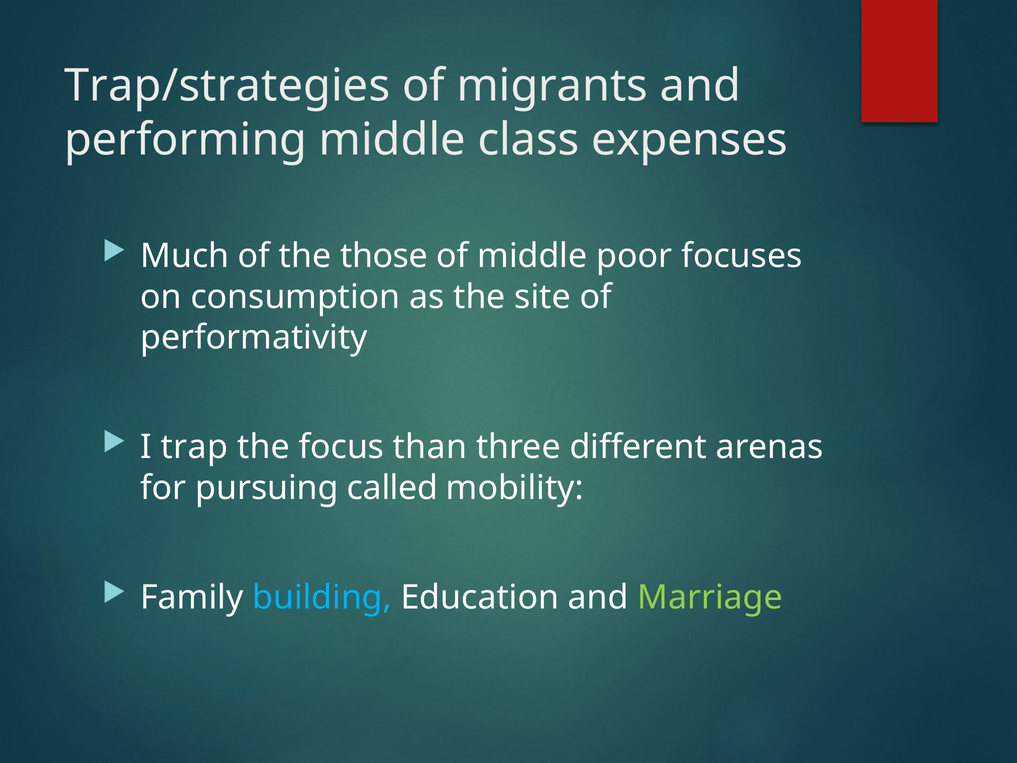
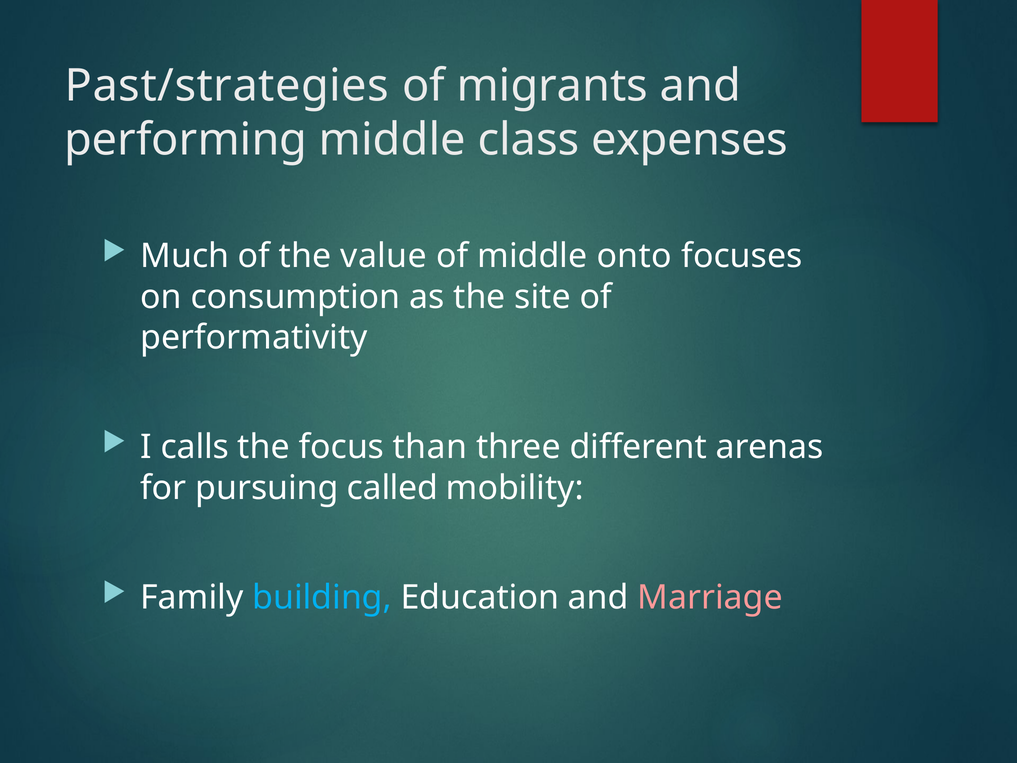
Trap/strategies: Trap/strategies -> Past/strategies
those: those -> value
poor: poor -> onto
trap: trap -> calls
Marriage colour: light green -> pink
